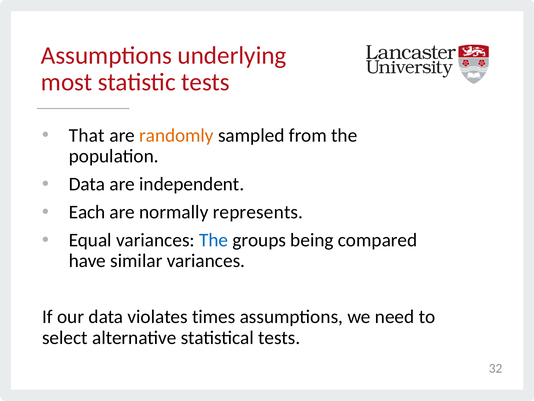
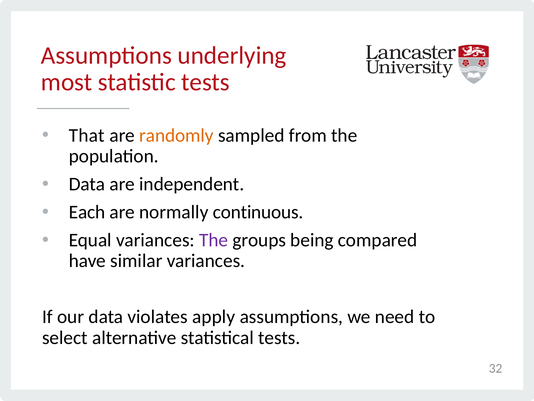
represents: represents -> continuous
The at (214, 240) colour: blue -> purple
times: times -> apply
